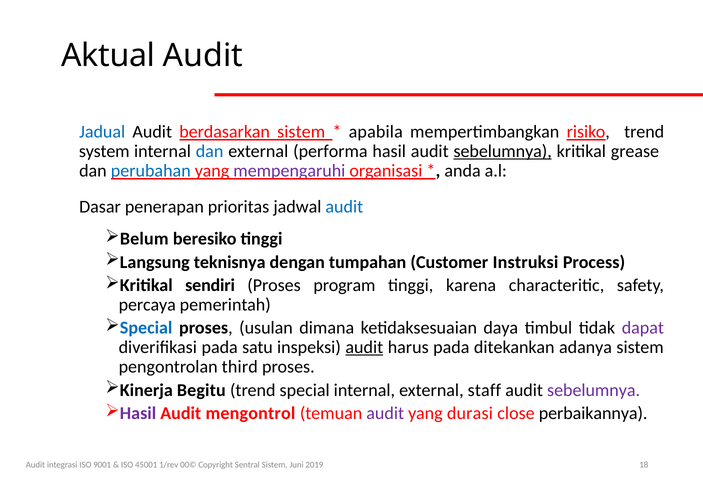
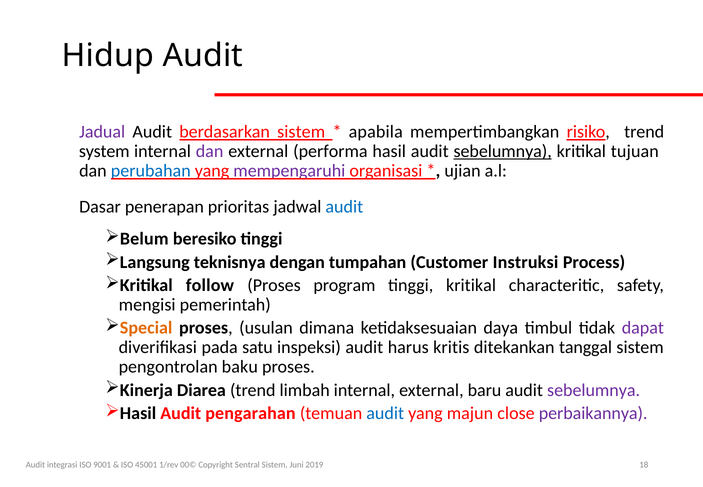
Aktual: Aktual -> Hidup
Jadual colour: blue -> purple
dan at (210, 151) colour: blue -> purple
grease: grease -> tujuan
anda: anda -> ujian
sendiri: sendiri -> follow
tinggi karena: karena -> kritikal
percaya: percaya -> mengisi
Special at (146, 328) colour: blue -> orange
audit at (364, 347) underline: present -> none
harus pada: pada -> kritis
adanya: adanya -> tanggal
third: third -> baku
Begitu: Begitu -> Diarea
trend special: special -> limbah
staff: staff -> baru
Hasil at (138, 413) colour: purple -> black
mengontrol: mengontrol -> pengarahan
audit at (385, 413) colour: purple -> blue
durasi: durasi -> majun
perbaikannya colour: black -> purple
